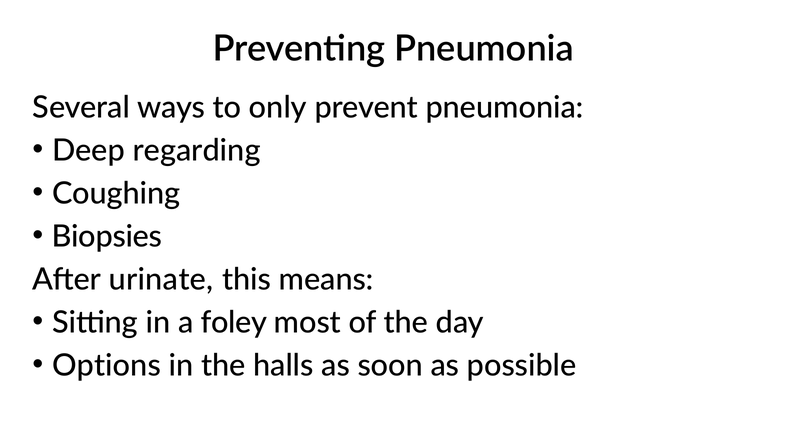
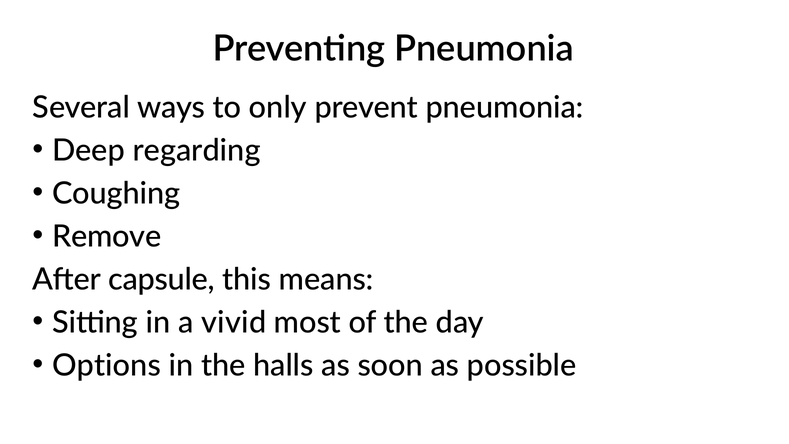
Biopsies: Biopsies -> Remove
urinate: urinate -> capsule
foley: foley -> vivid
